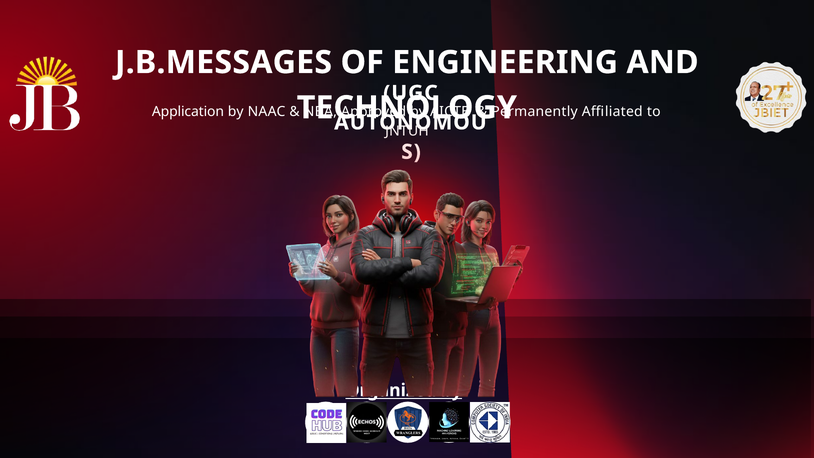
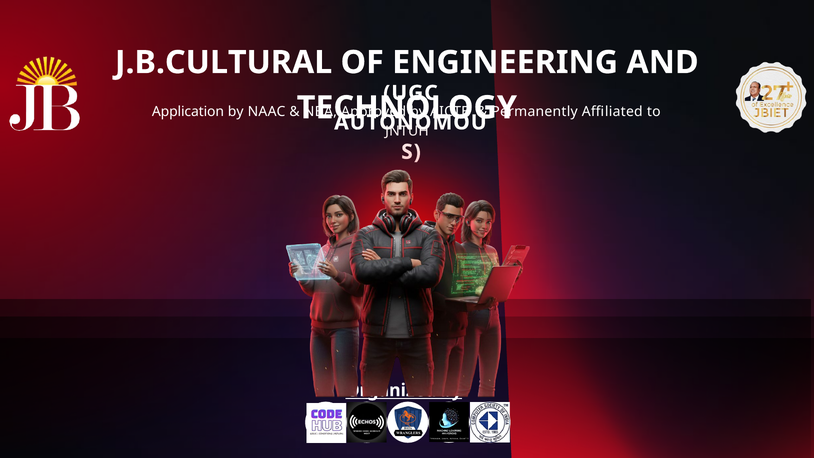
J.B.MESSAGES: J.B.MESSAGES -> J.B.CULTURAL
